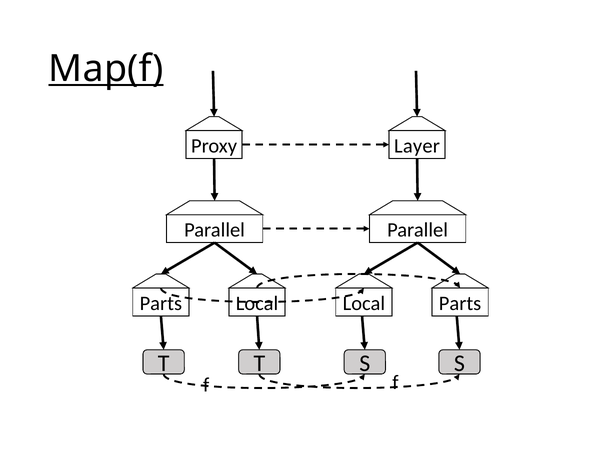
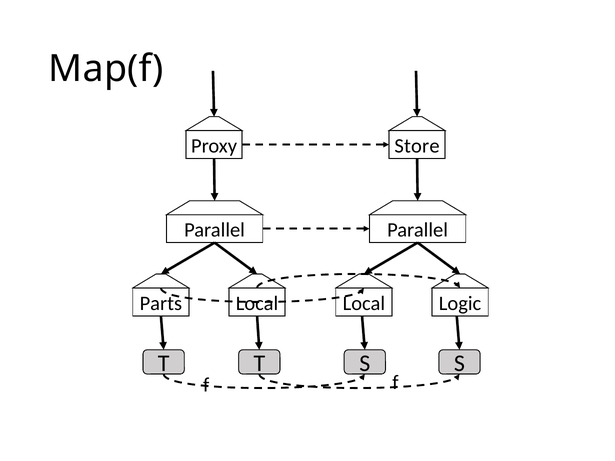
Map(f underline: present -> none
Layer: Layer -> Store
Local Parts: Parts -> Logic
